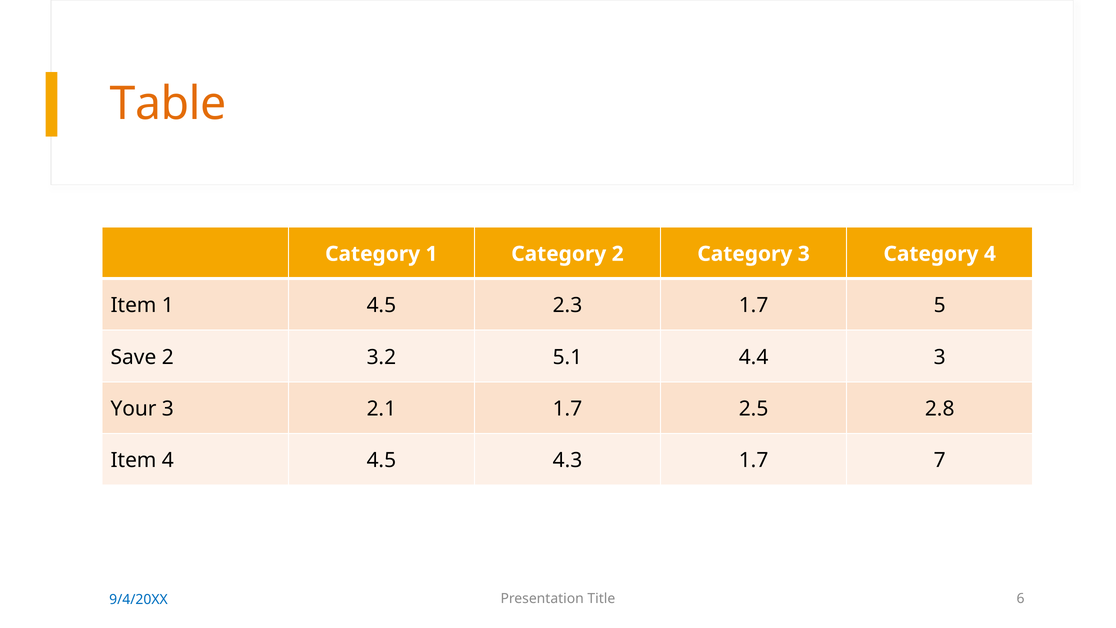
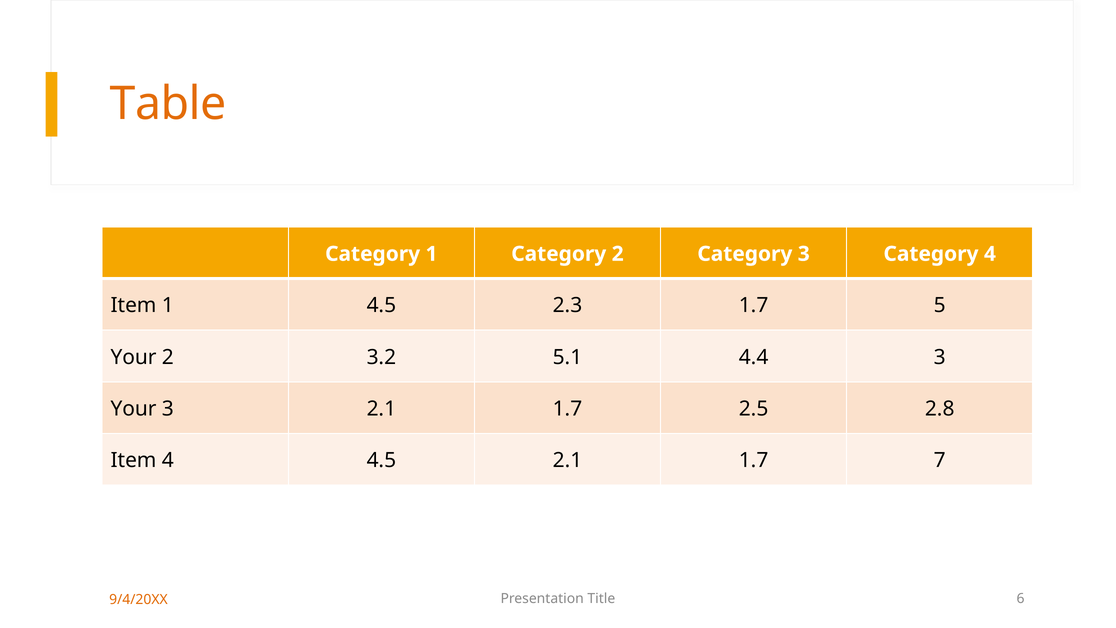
Save at (133, 357): Save -> Your
4.5 4.3: 4.3 -> 2.1
9/4/20XX colour: blue -> orange
